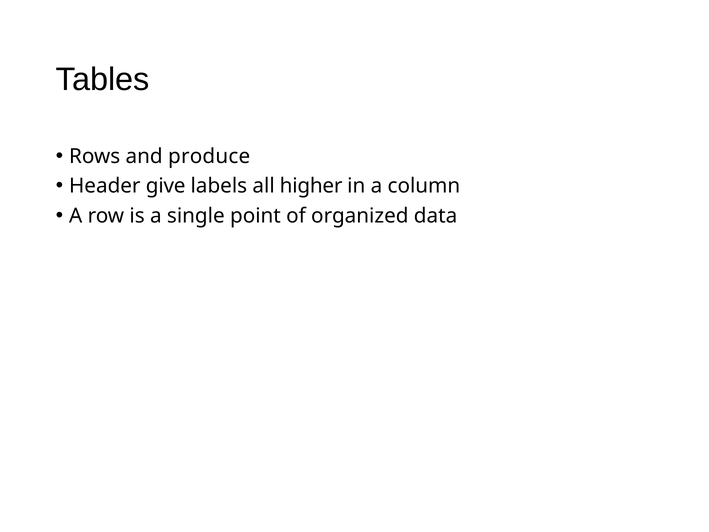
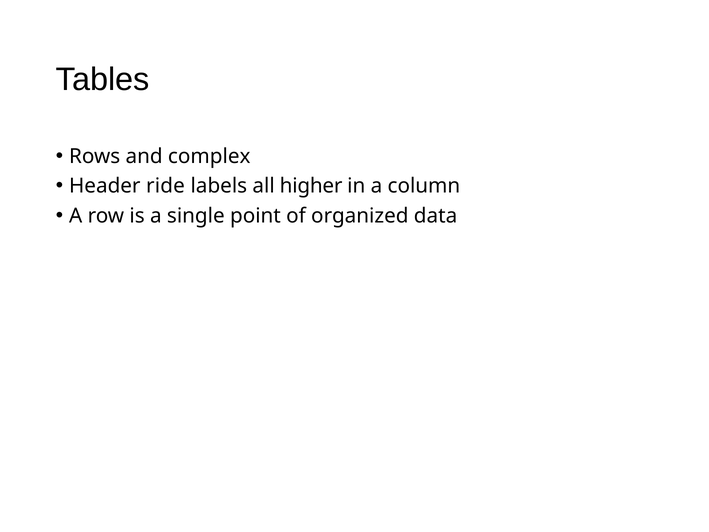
produce: produce -> complex
give: give -> ride
